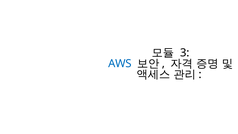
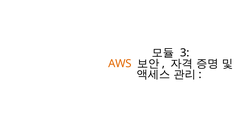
AWS colour: blue -> orange
